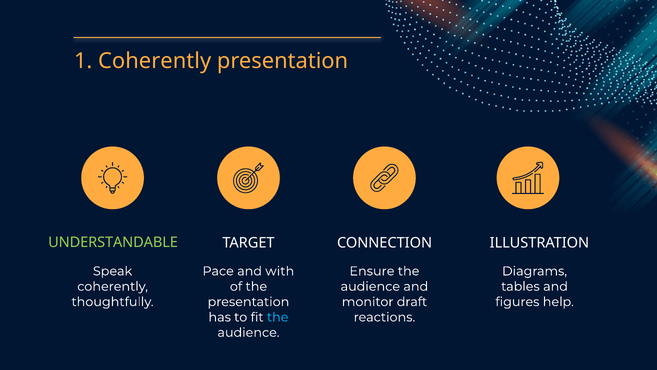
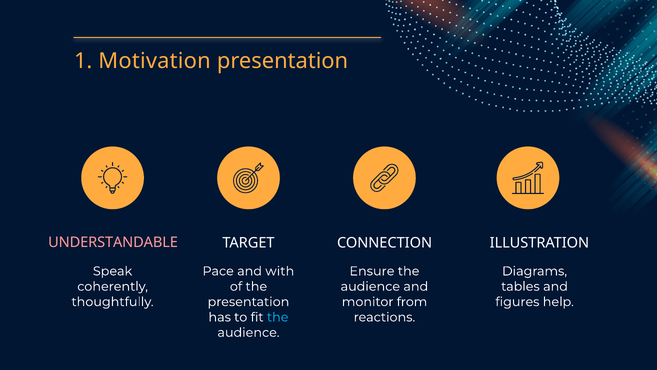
1 Coherently: Coherently -> Motivation
UNDERSTANDABLE colour: light green -> pink
draft: draft -> from
